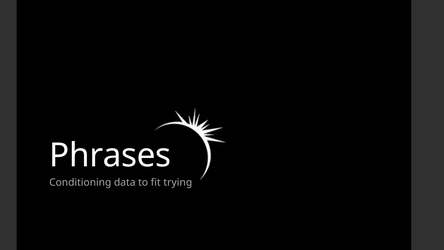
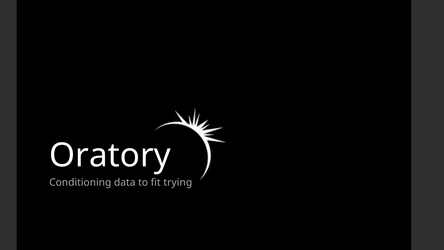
Phrases: Phrases -> Oratory
